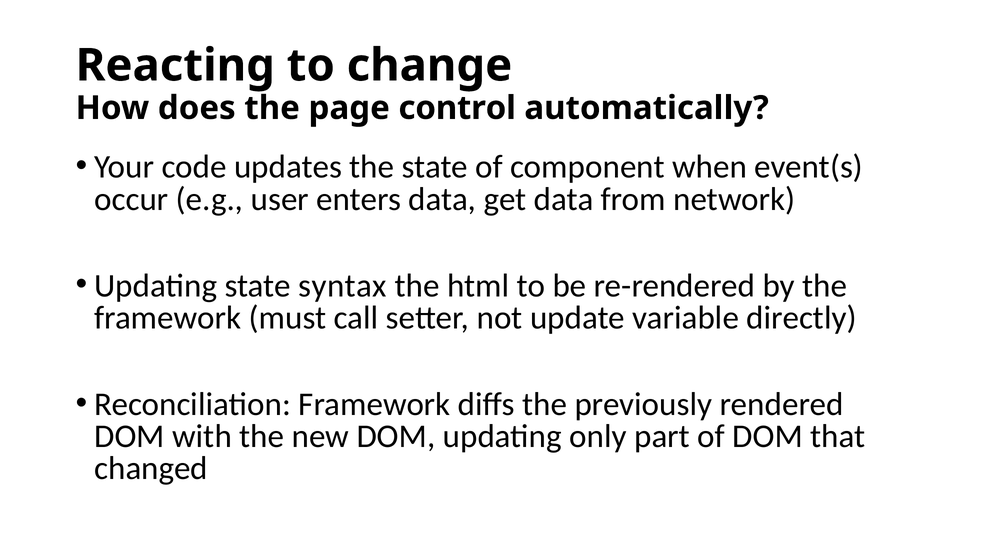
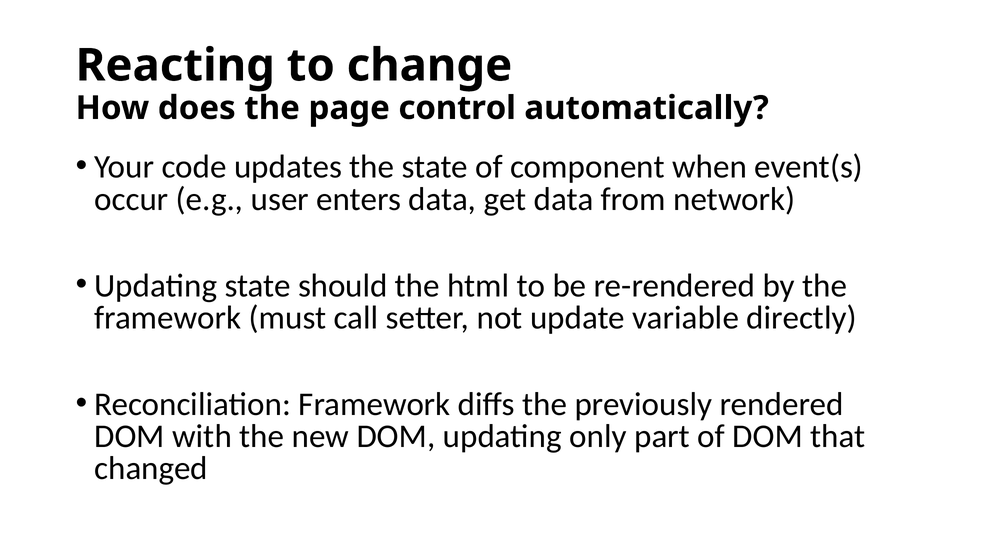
syntax: syntax -> should
